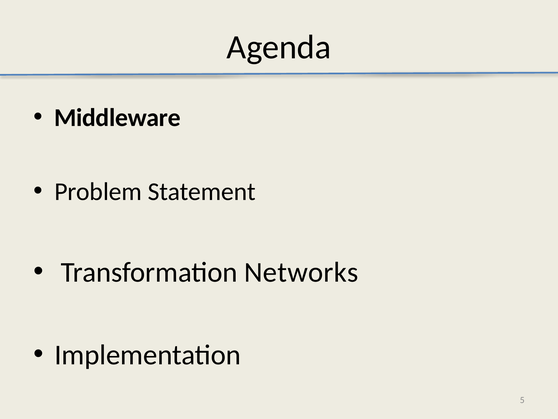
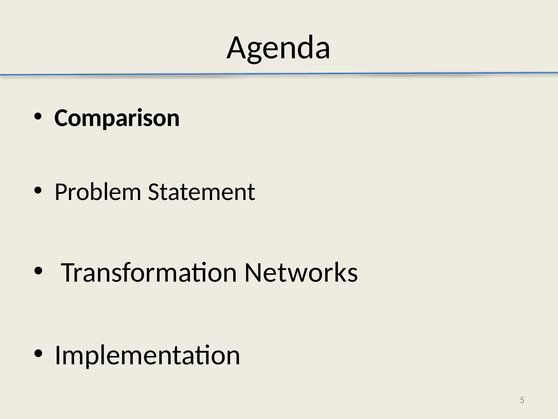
Middleware: Middleware -> Comparison
